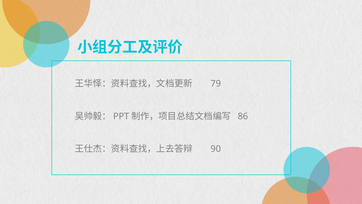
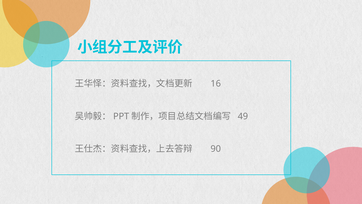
79: 79 -> 16
86: 86 -> 49
